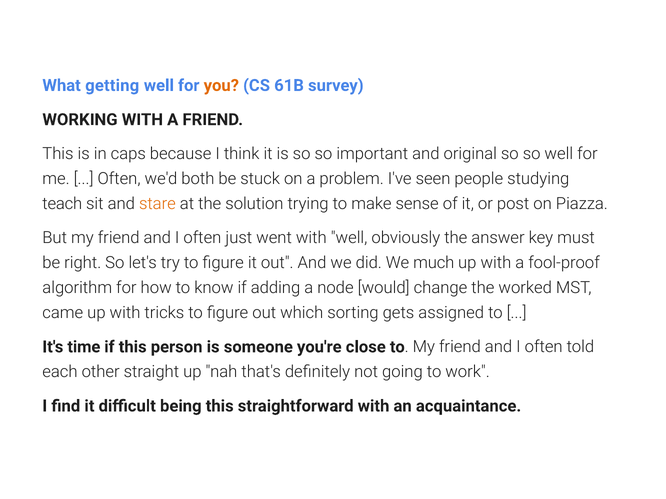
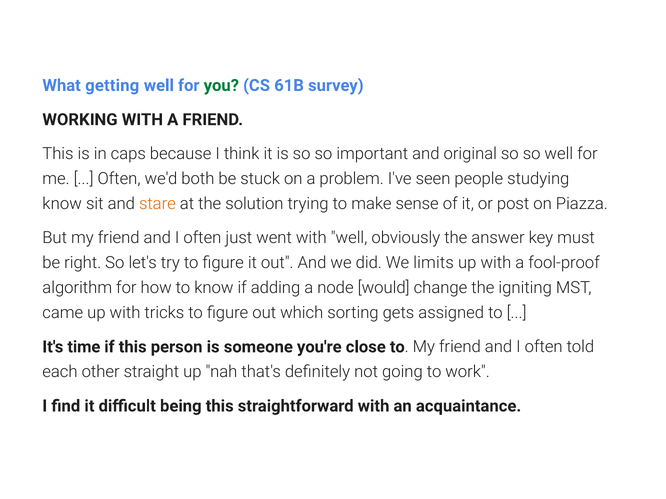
you colour: orange -> green
teach at (62, 204): teach -> know
much: much -> limits
worked: worked -> igniting
